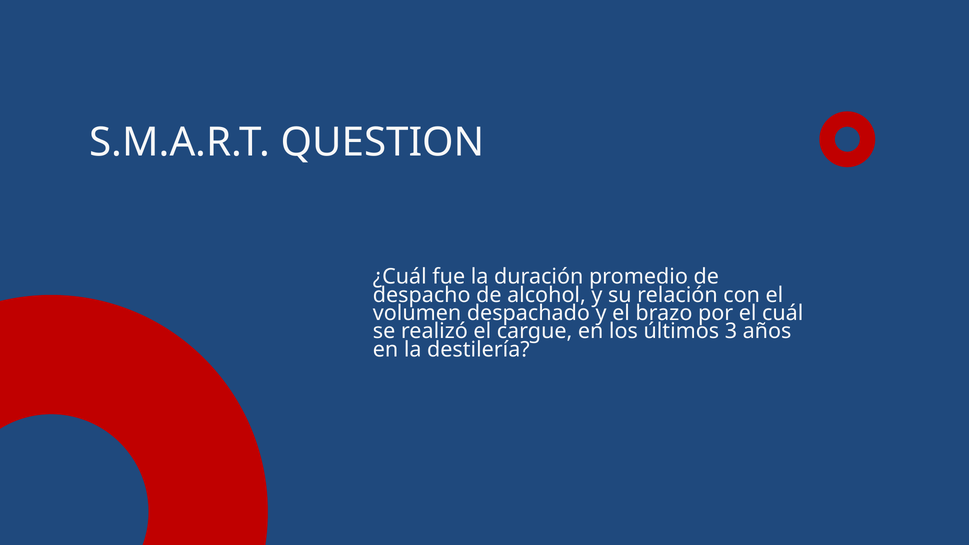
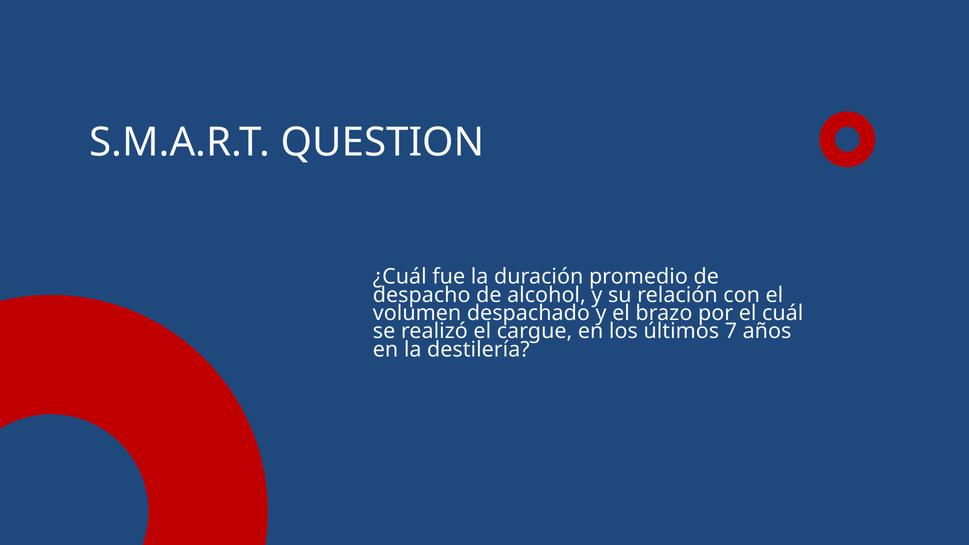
3: 3 -> 7
